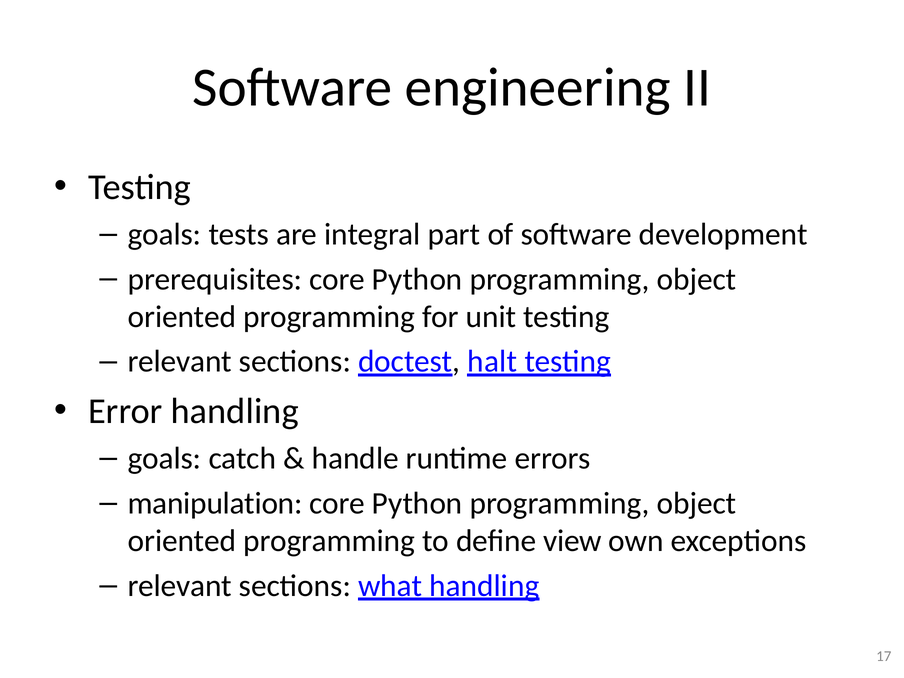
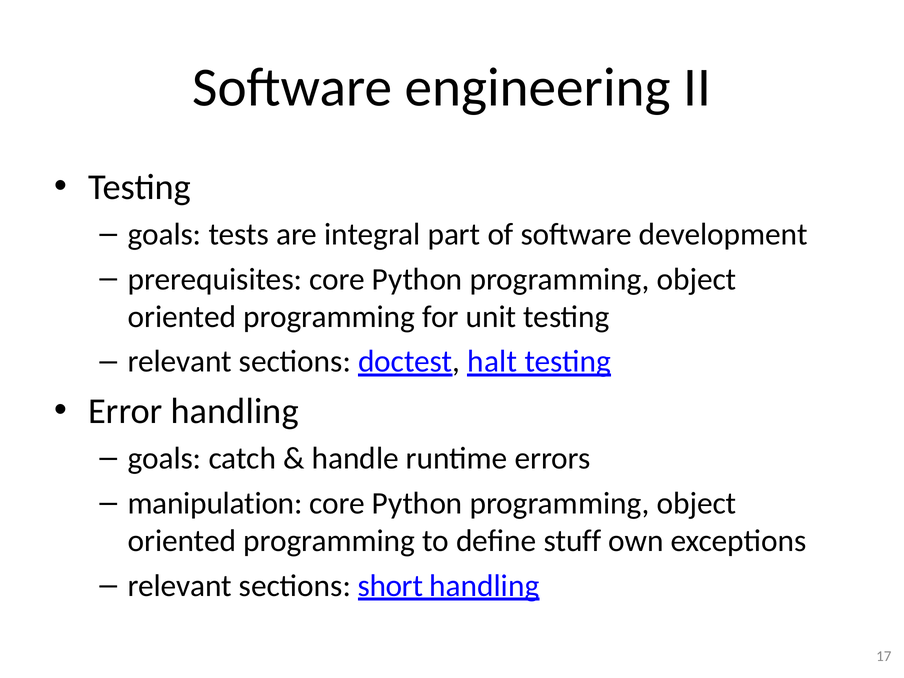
view: view -> stuff
what: what -> short
